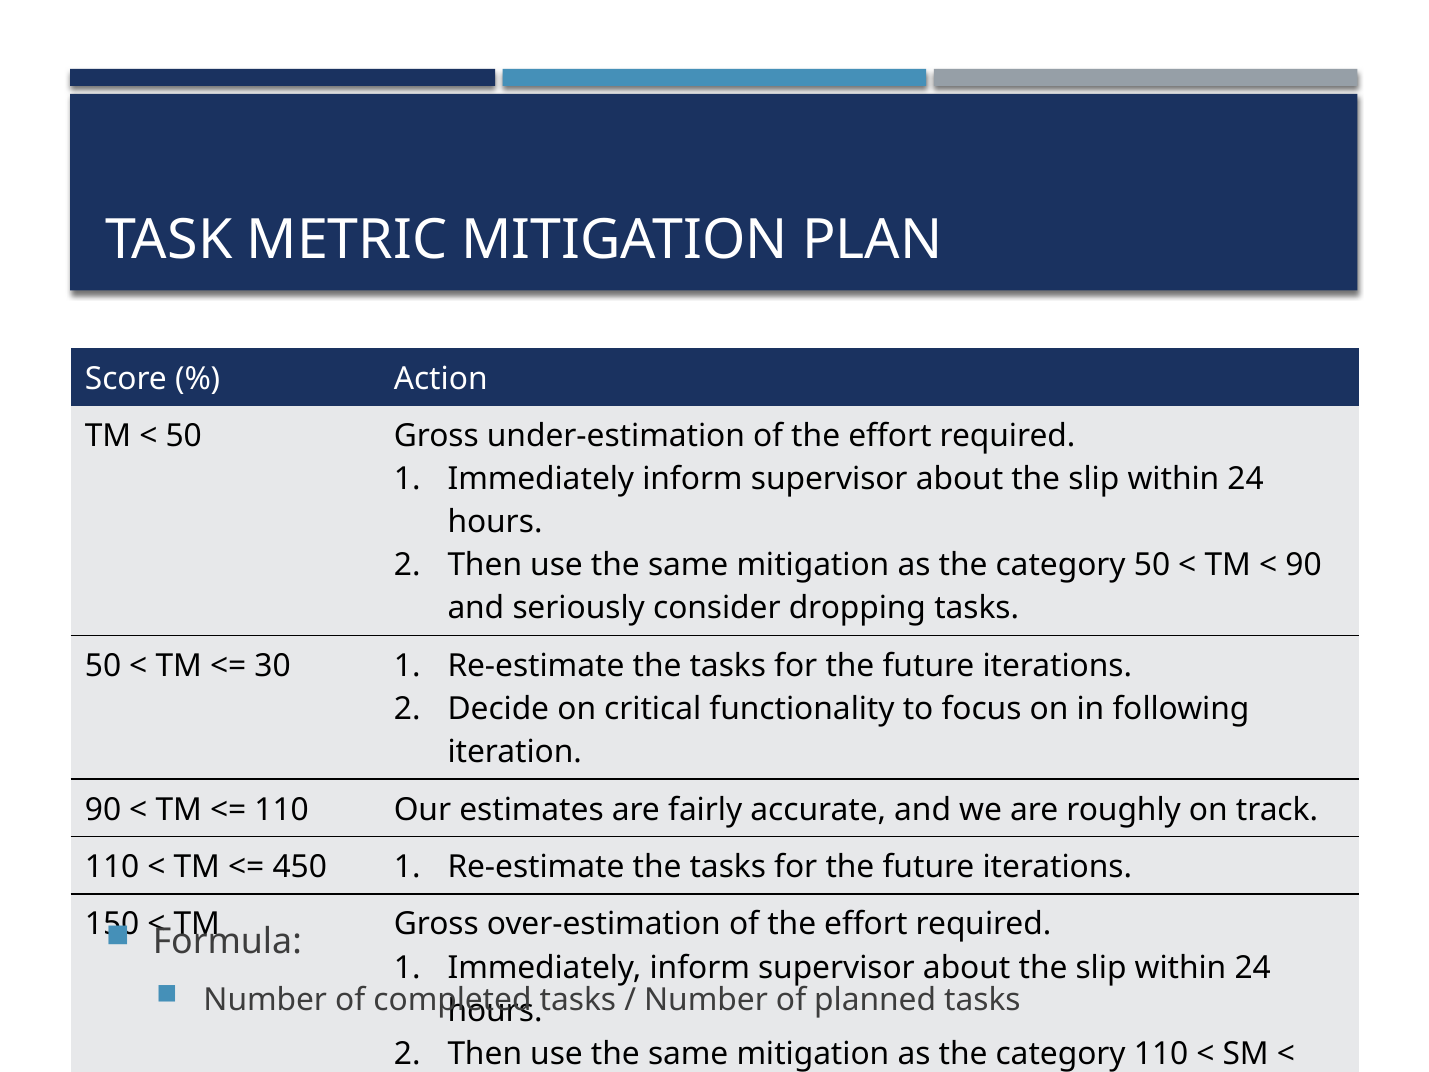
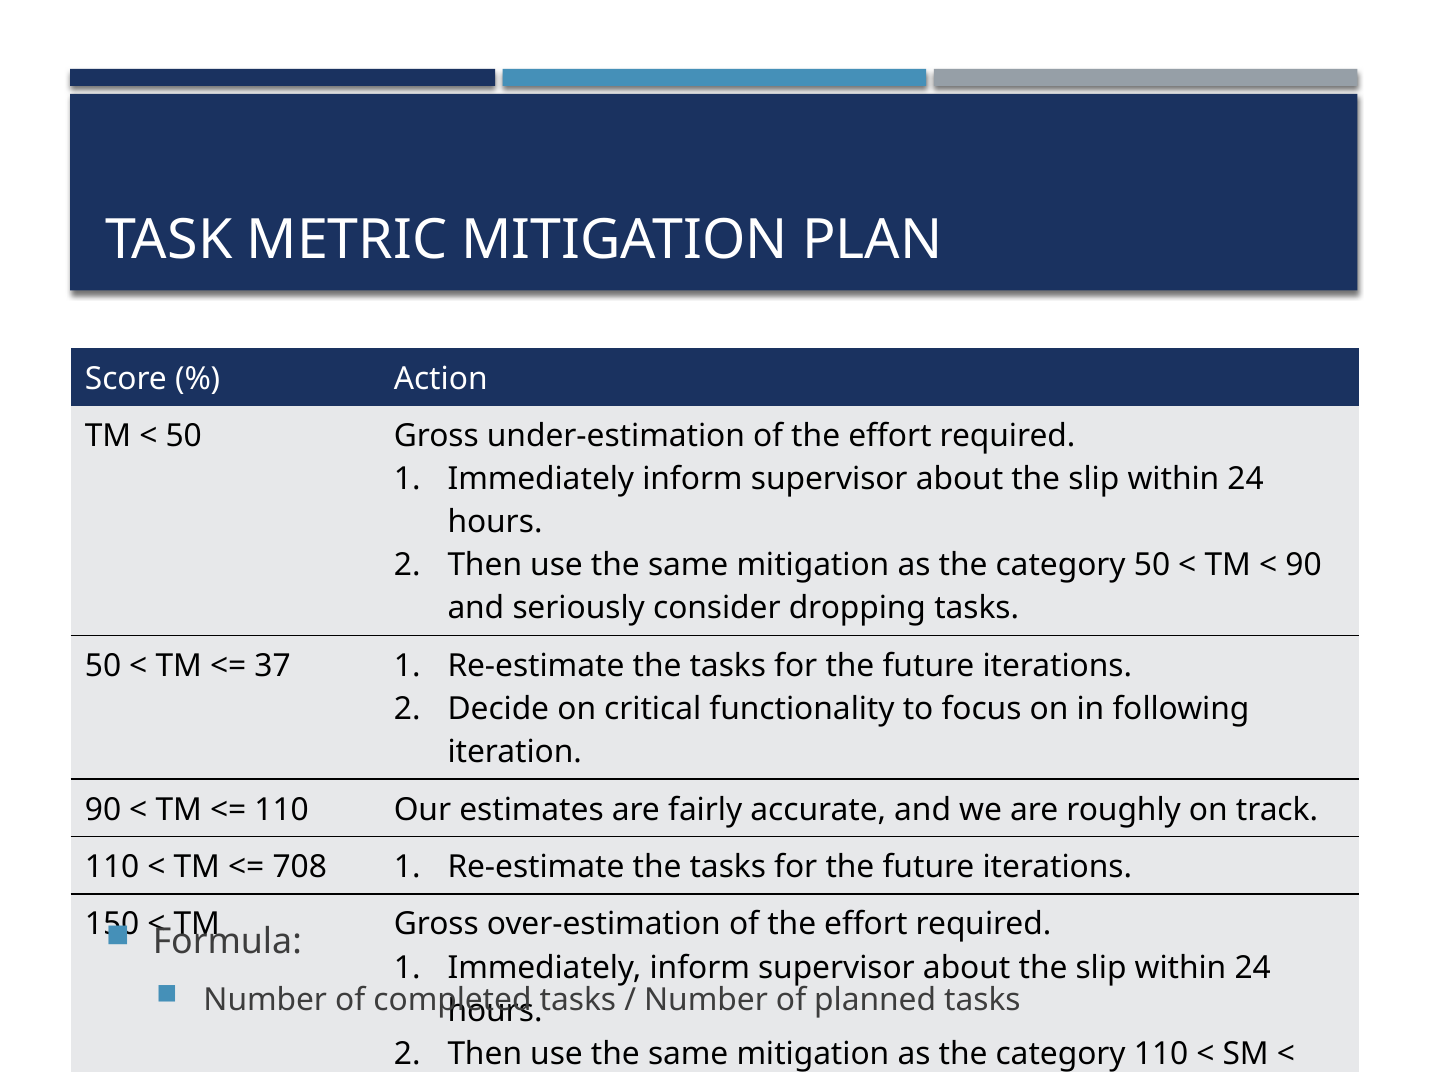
30: 30 -> 37
450: 450 -> 708
